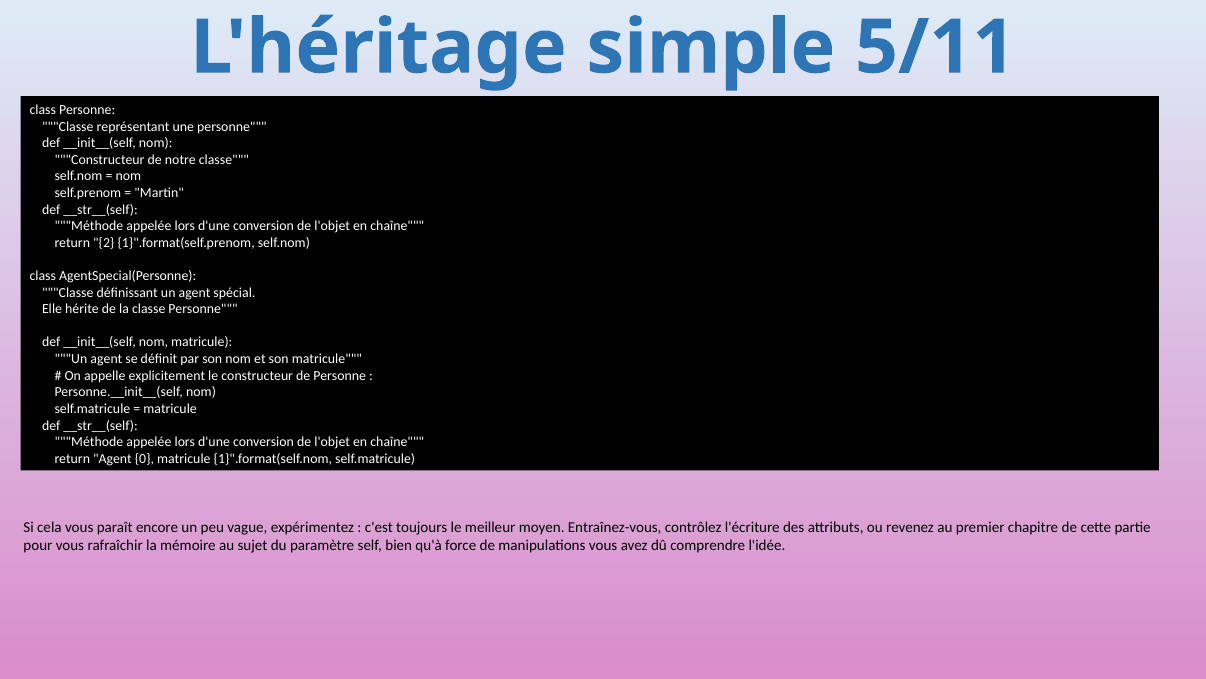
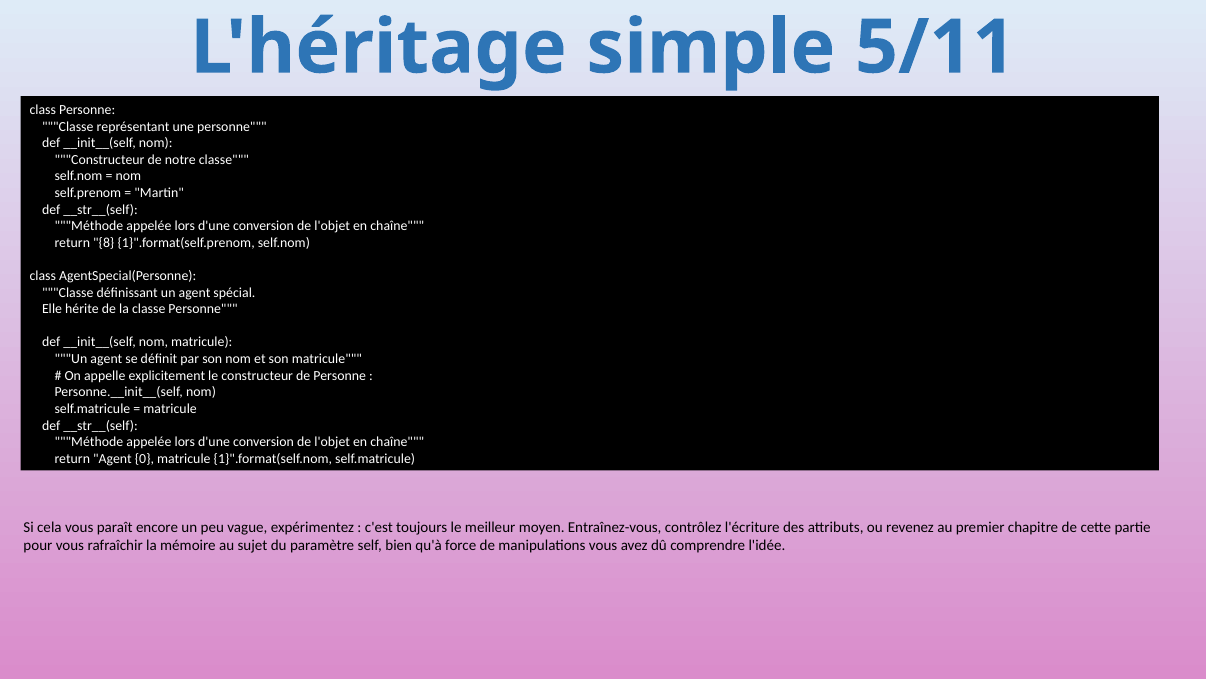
2: 2 -> 8
